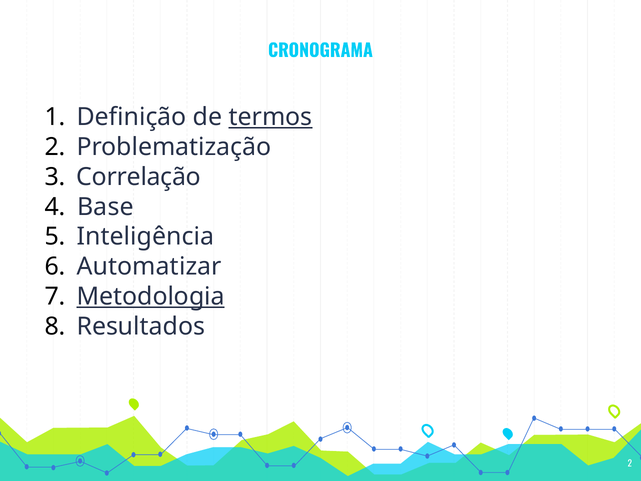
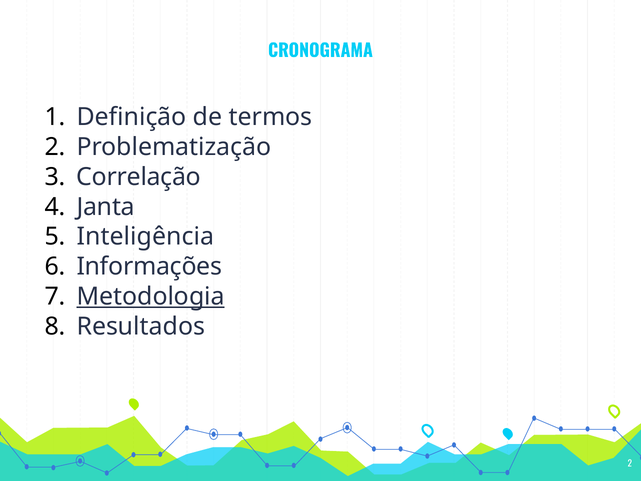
termos underline: present -> none
Base: Base -> Janta
Automatizar: Automatizar -> Informações
